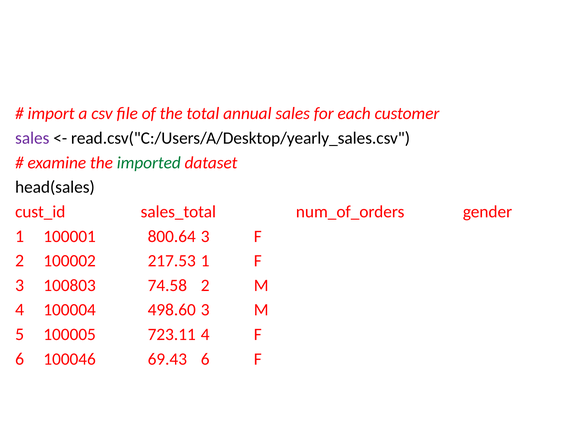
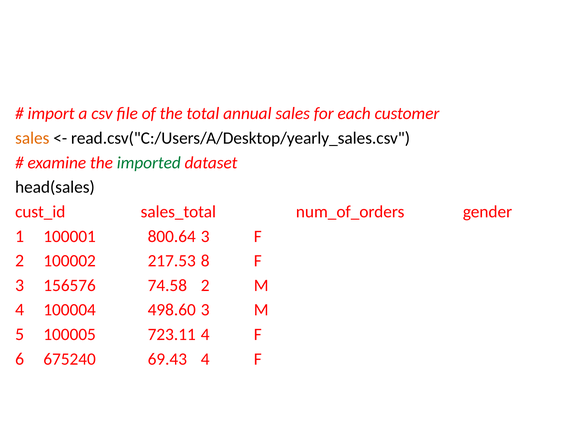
sales at (32, 138) colour: purple -> orange
217.53 1: 1 -> 8
100803: 100803 -> 156576
100046: 100046 -> 675240
69.43 6: 6 -> 4
